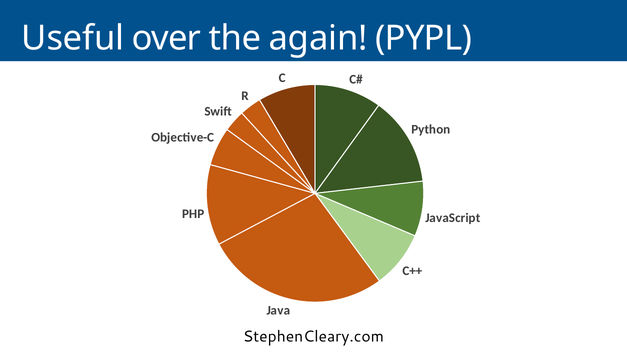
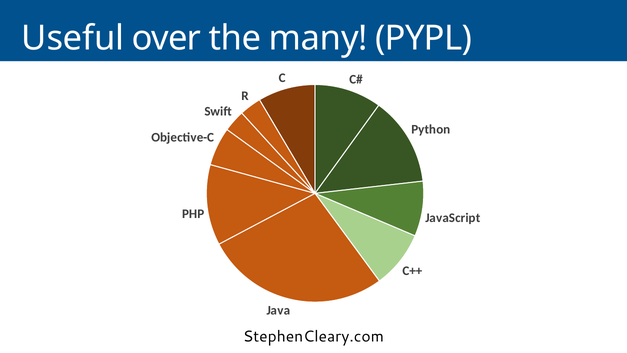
again: again -> many
